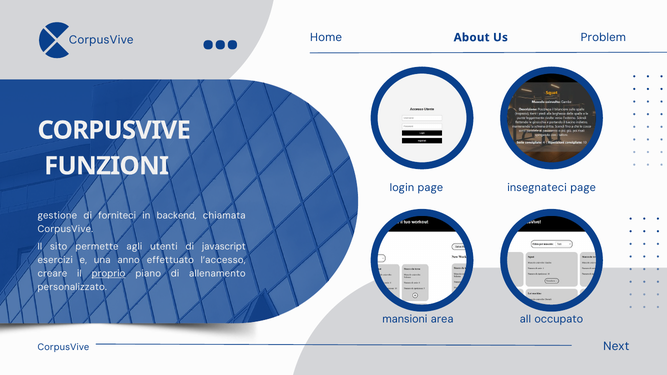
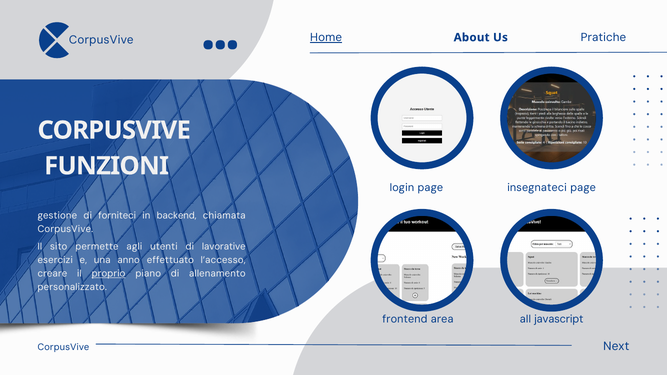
Home underline: none -> present
Problem: Problem -> Pratiche
javascript: javascript -> lavorative
mansioni: mansioni -> frontend
occupato: occupato -> javascript
